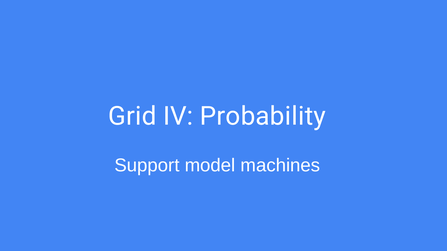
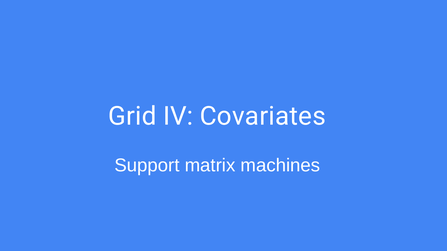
Probability: Probability -> Covariates
model: model -> matrix
